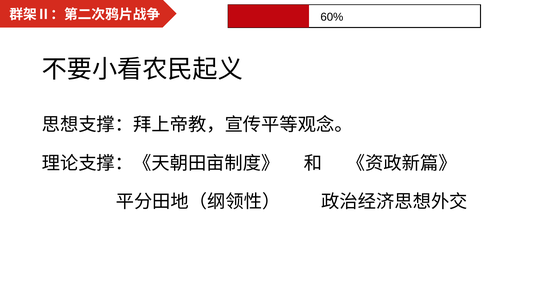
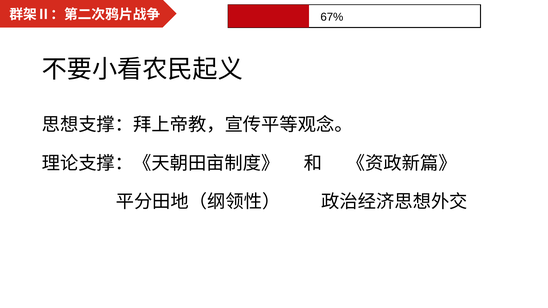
60%: 60% -> 67%
